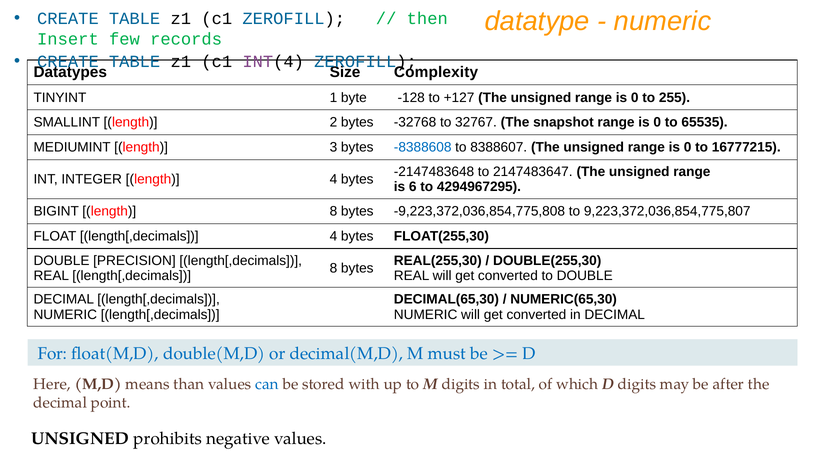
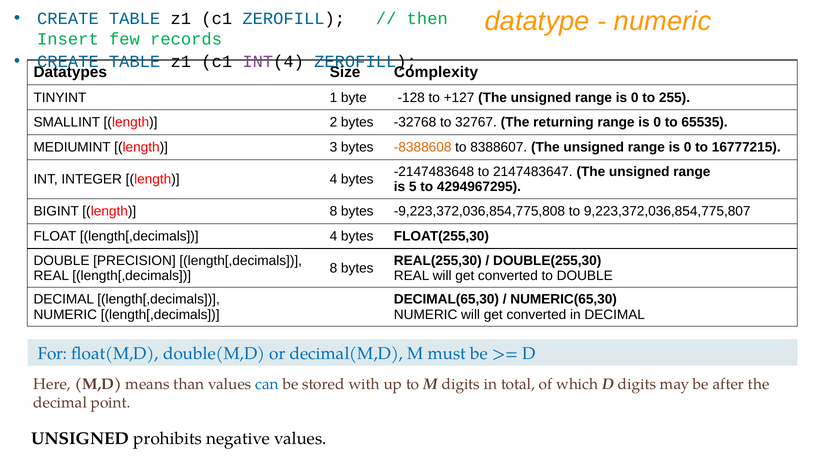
snapshot: snapshot -> returning
-8388608 colour: blue -> orange
6: 6 -> 5
